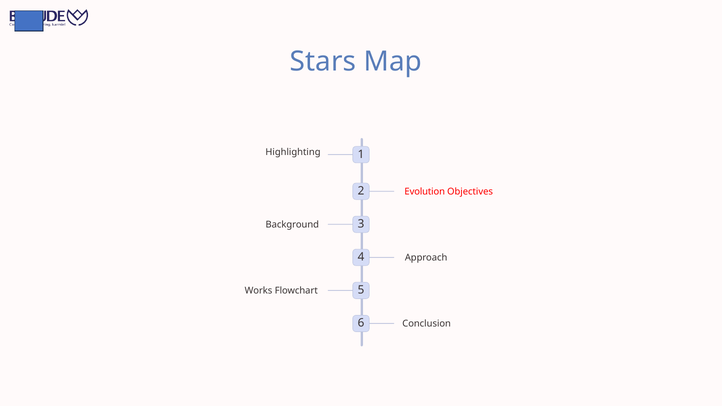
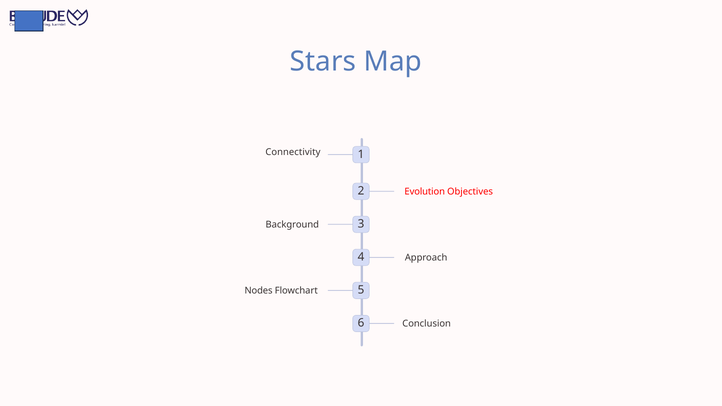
Highlighting: Highlighting -> Connectivity
Works: Works -> Nodes
